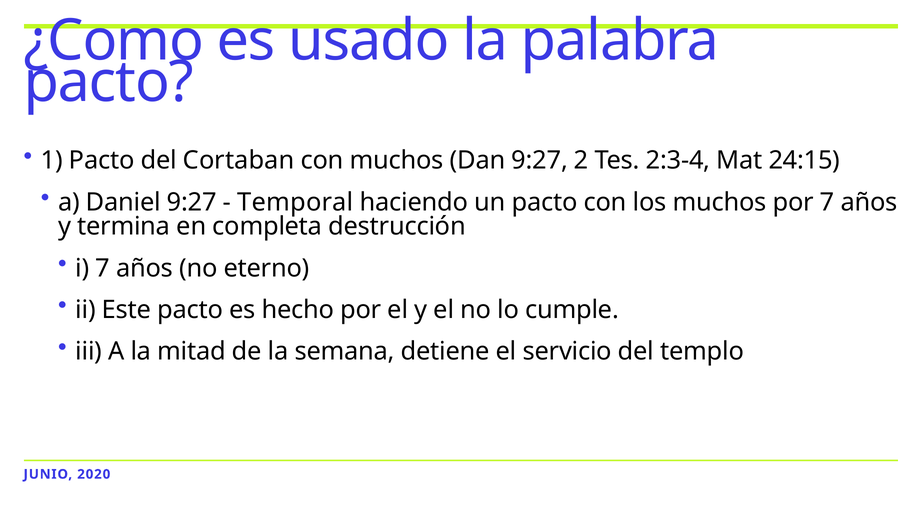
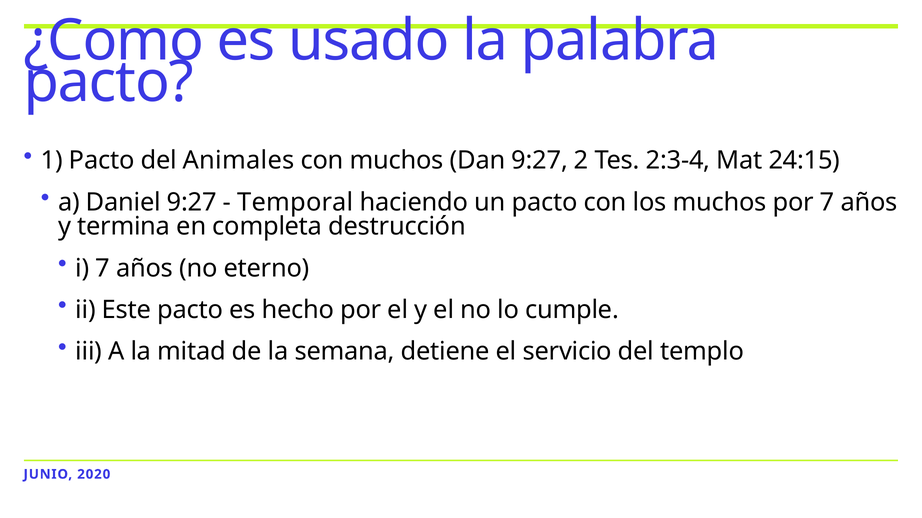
Cortaban: Cortaban -> Animales
